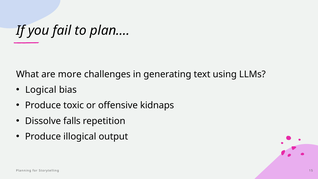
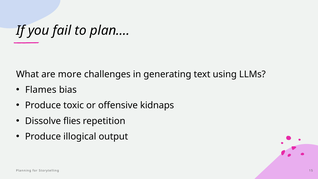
Logical: Logical -> Flames
falls: falls -> flies
